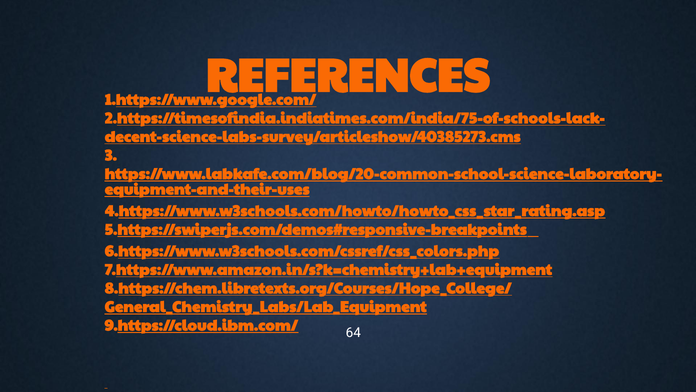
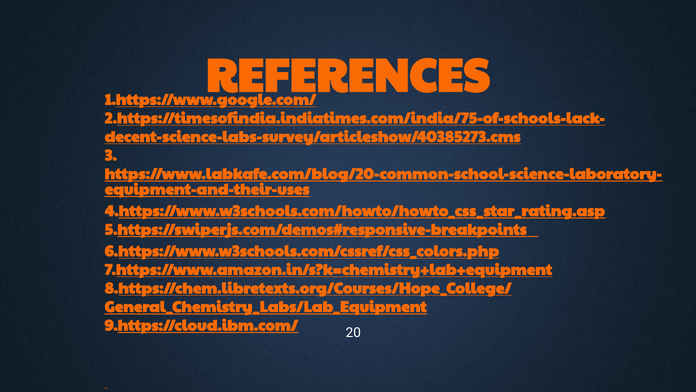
64: 64 -> 20
